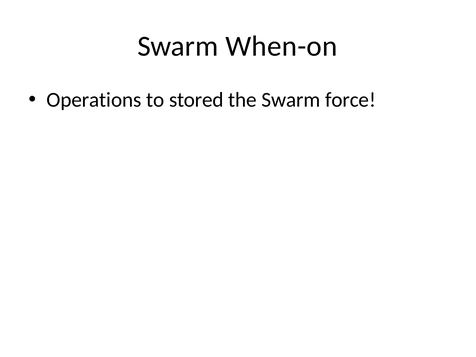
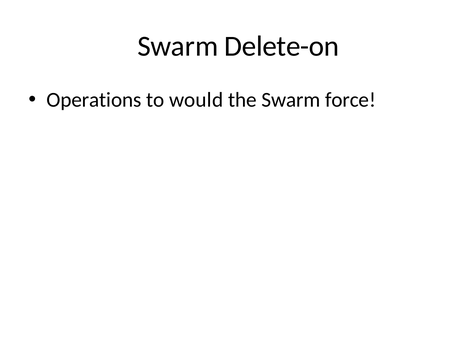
When-on: When-on -> Delete-on
stored: stored -> would
